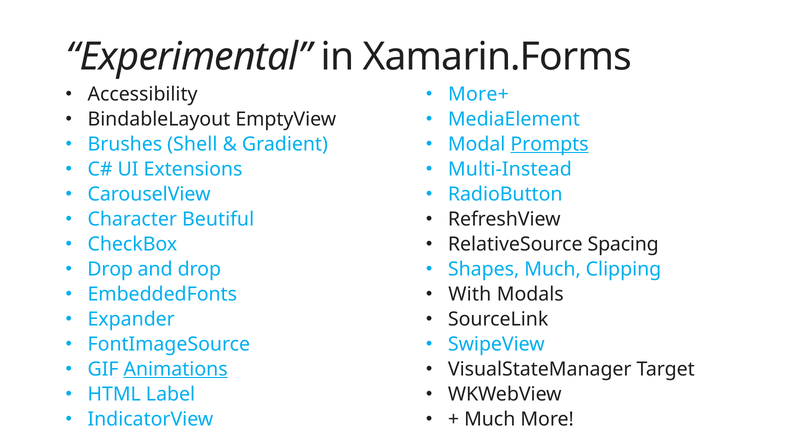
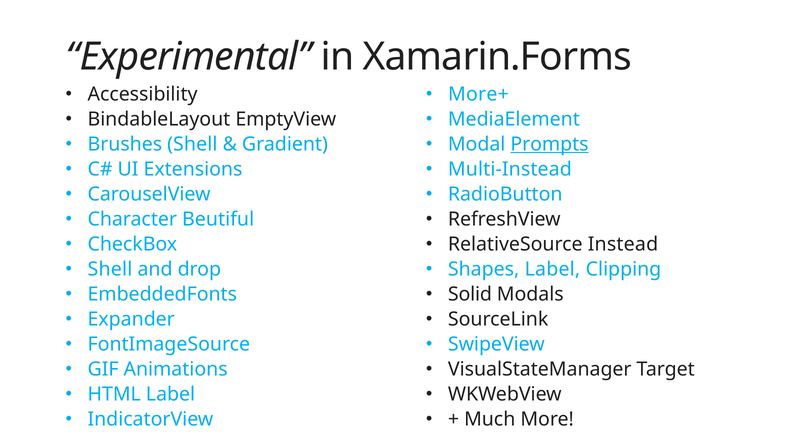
Spacing: Spacing -> Instead
Drop at (110, 269): Drop -> Shell
Shapes Much: Much -> Label
With: With -> Solid
Animations underline: present -> none
